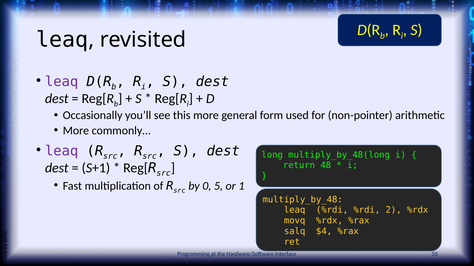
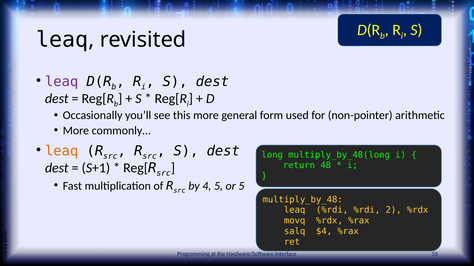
leaq at (62, 151) colour: purple -> orange
0: 0 -> 4
or 1: 1 -> 5
